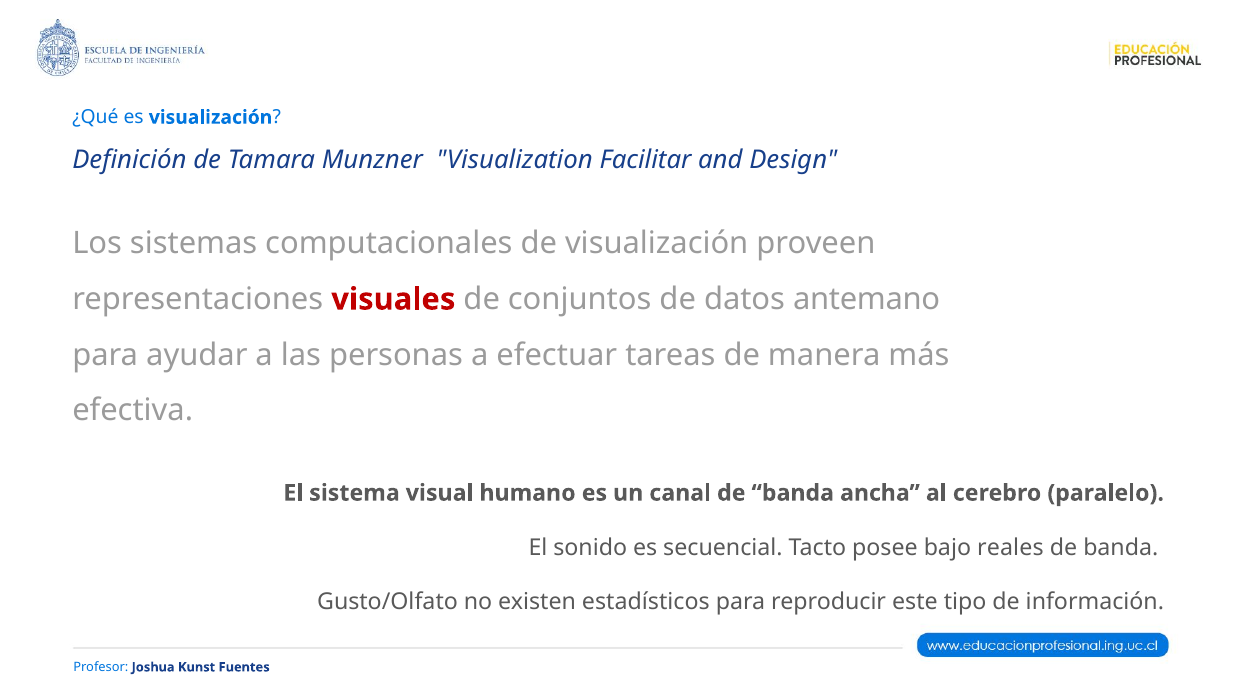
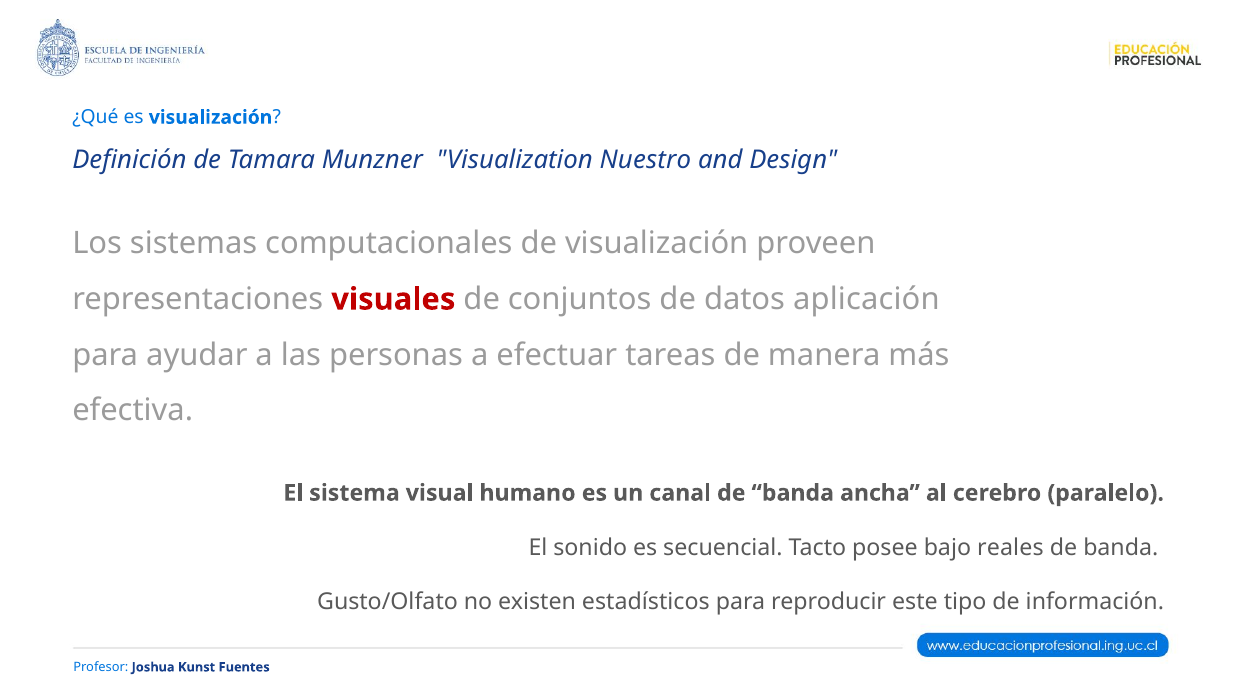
Facilitar: Facilitar -> Nuestro
antemano: antemano -> aplicación
